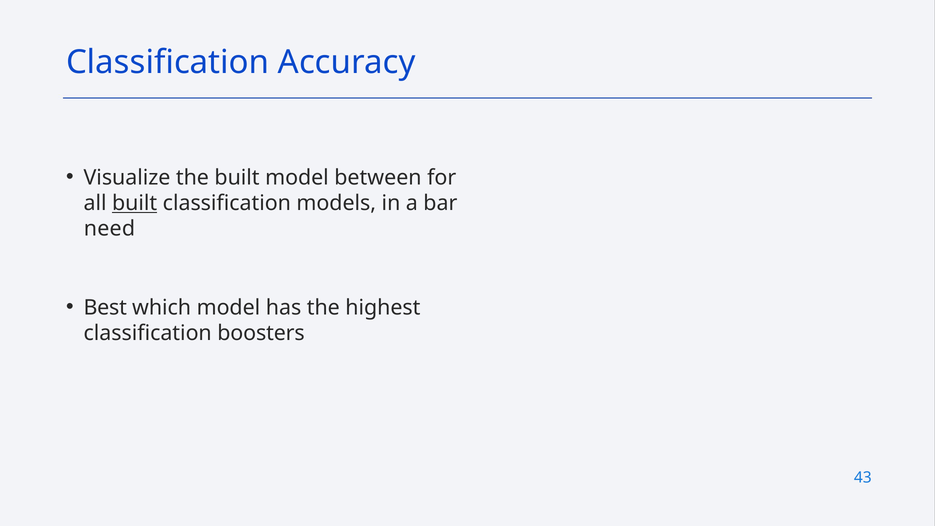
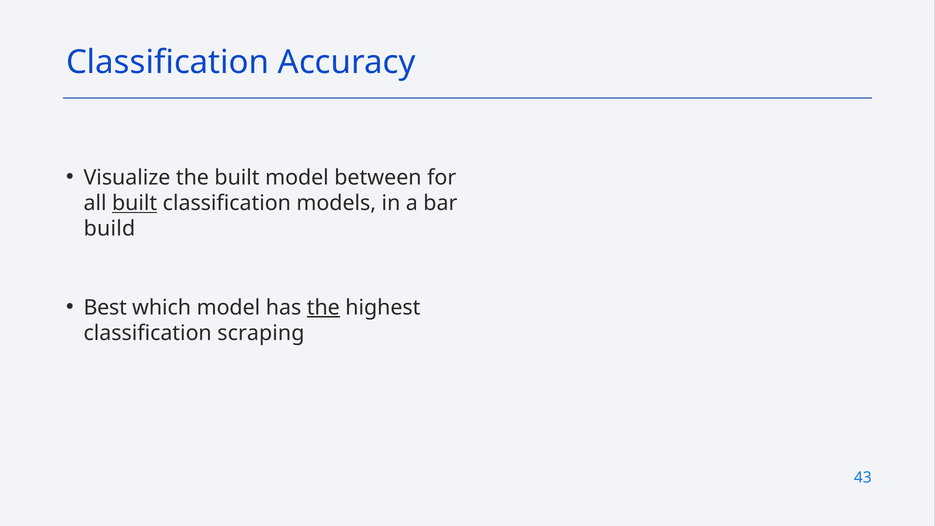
need: need -> build
the at (323, 307) underline: none -> present
boosters: boosters -> scraping
